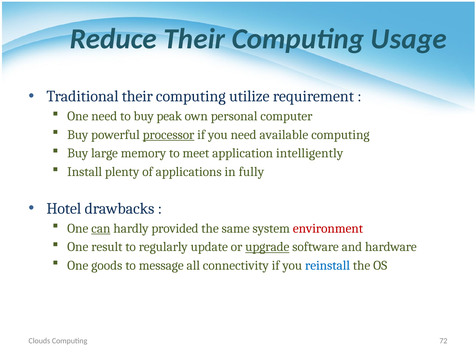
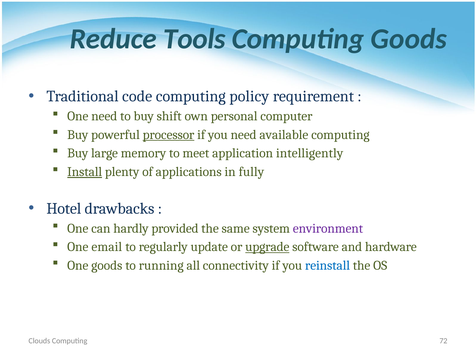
Reduce Their: Their -> Tools
Computing Usage: Usage -> Goods
Traditional their: their -> code
utilize: utilize -> policy
peak: peak -> shift
Install underline: none -> present
can underline: present -> none
environment colour: red -> purple
result: result -> email
message: message -> running
